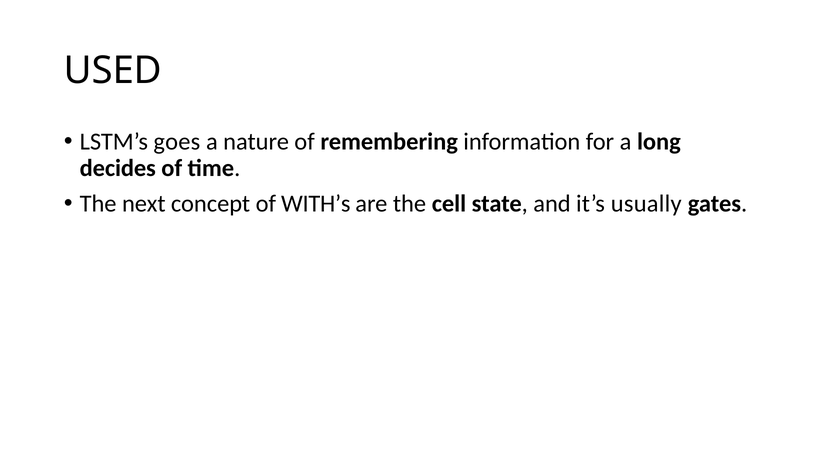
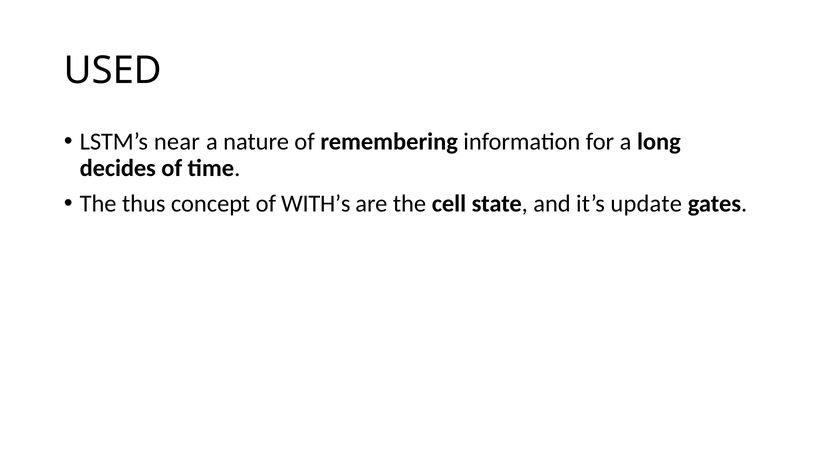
goes: goes -> near
next: next -> thus
usually: usually -> update
